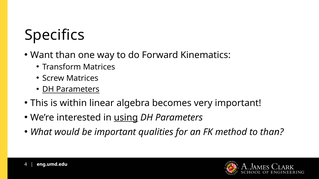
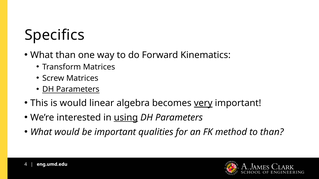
Want at (42, 55): Want -> What
is within: within -> would
very underline: none -> present
